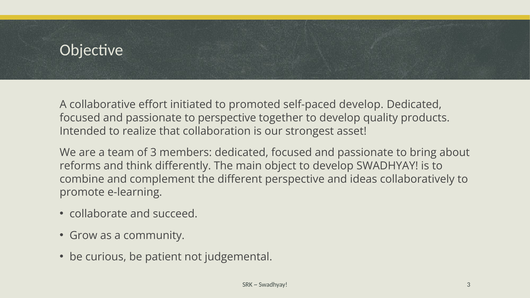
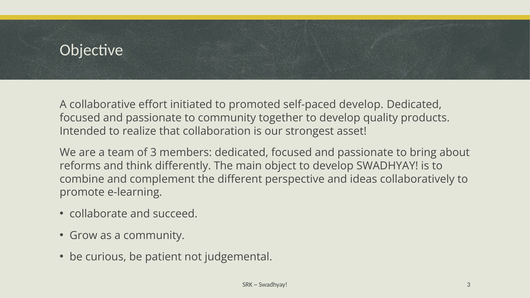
to perspective: perspective -> community
